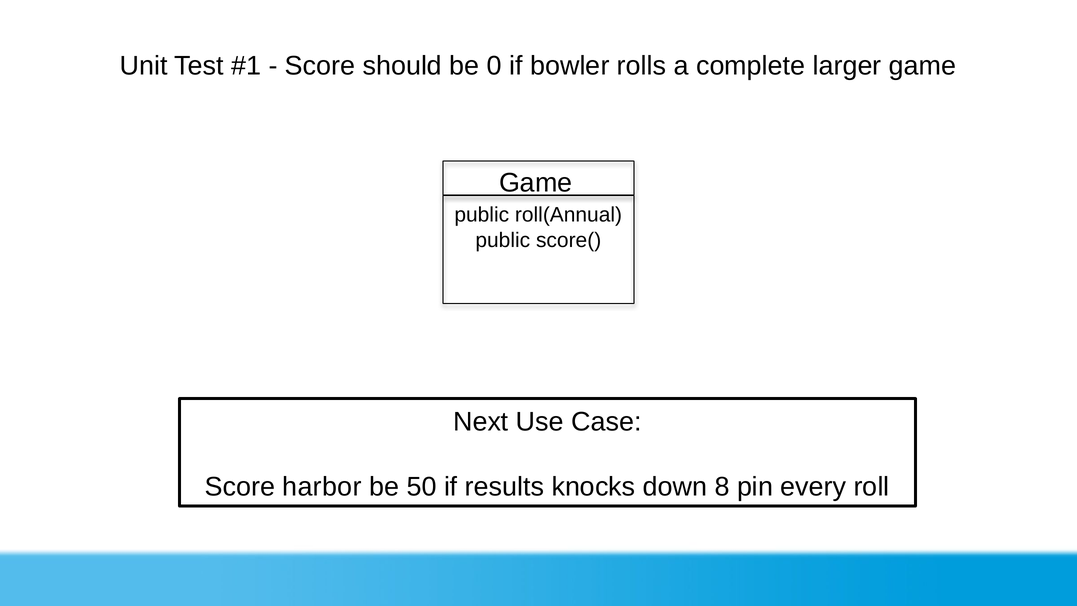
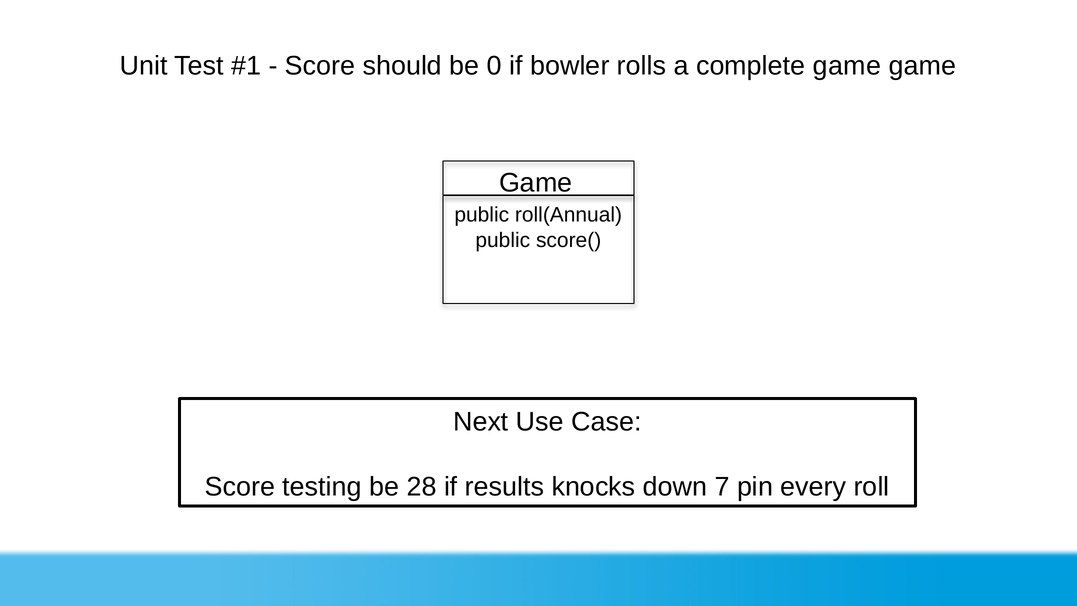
complete larger: larger -> game
harbor: harbor -> testing
50: 50 -> 28
8: 8 -> 7
